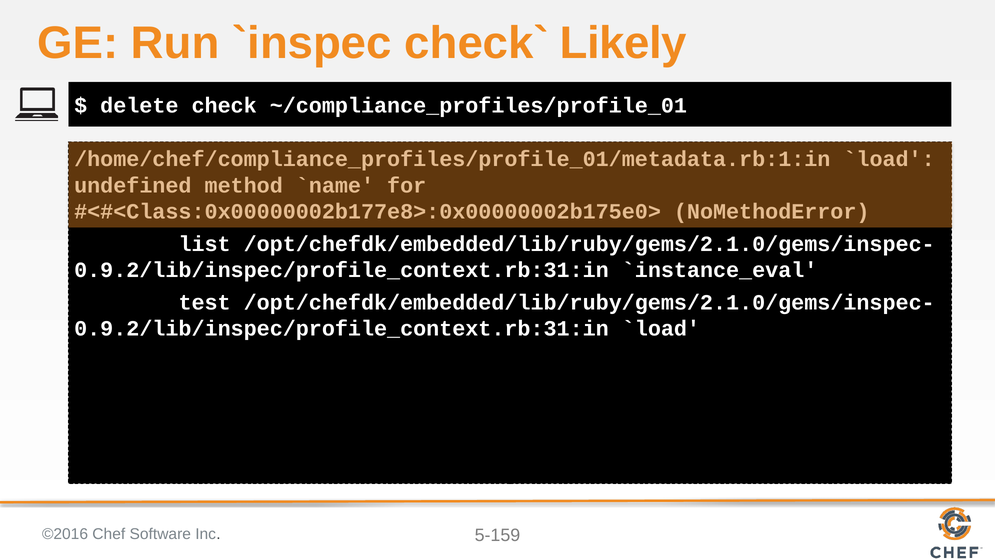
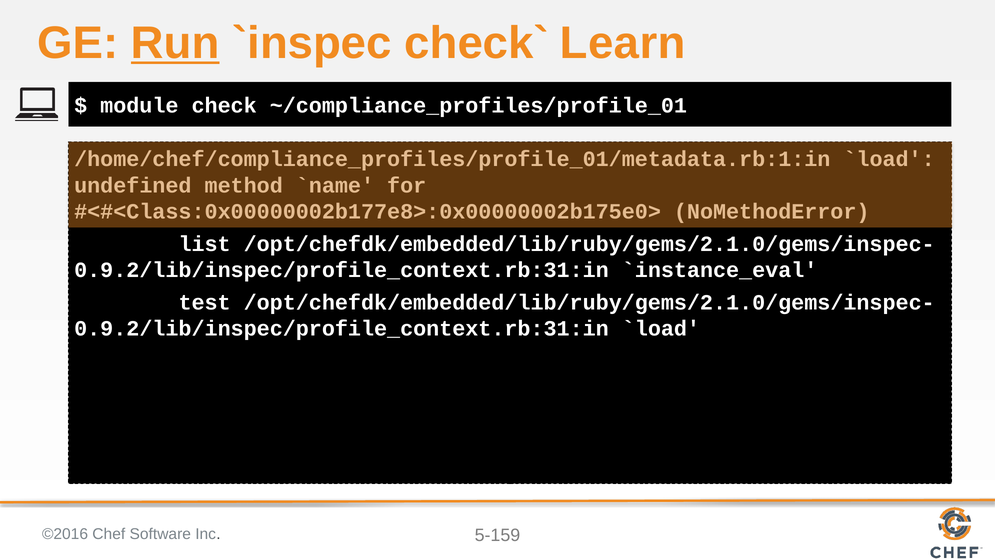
Run underline: none -> present
Likely: Likely -> Learn
delete: delete -> module
